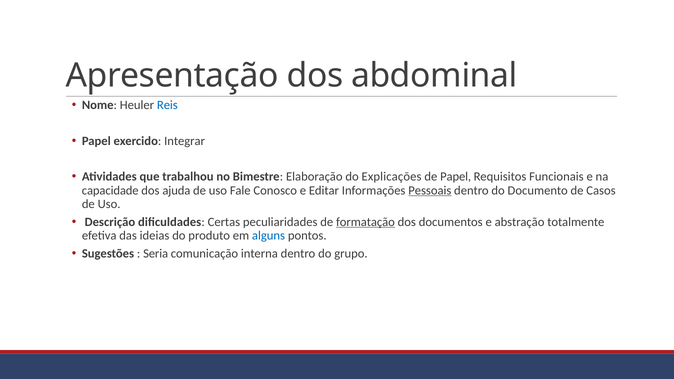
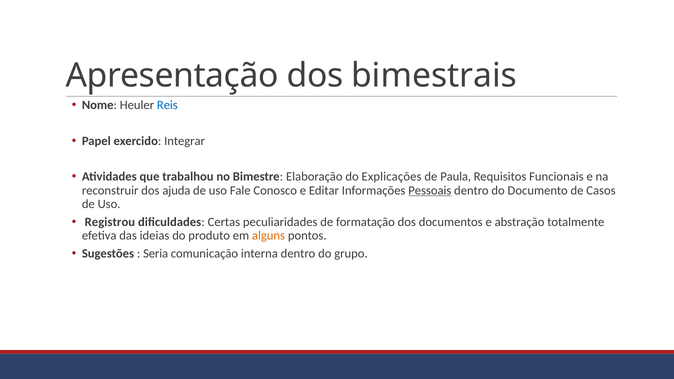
abdominal: abdominal -> bimestrais
de Papel: Papel -> Paula
capacidade: capacidade -> reconstruir
Descrição: Descrição -> Registrou
formatação underline: present -> none
alguns colour: blue -> orange
